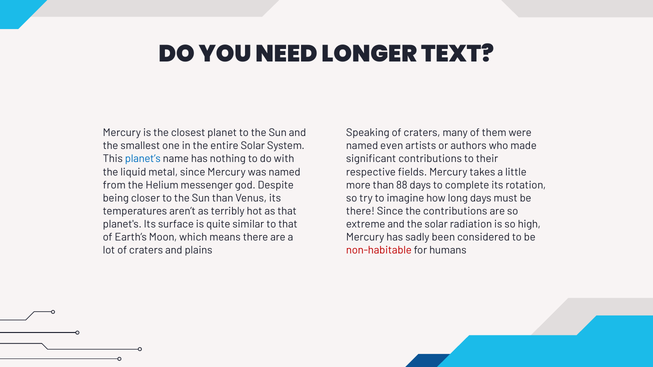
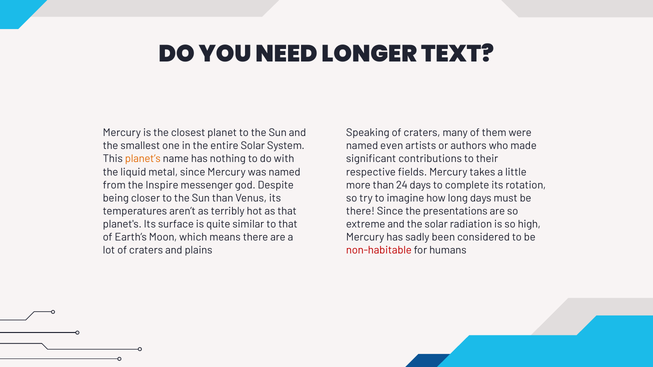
planet’s colour: blue -> orange
Helium: Helium -> Inspire
88: 88 -> 24
the contributions: contributions -> presentations
